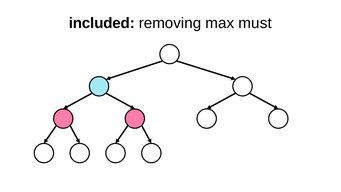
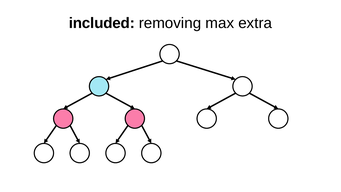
must: must -> extra
